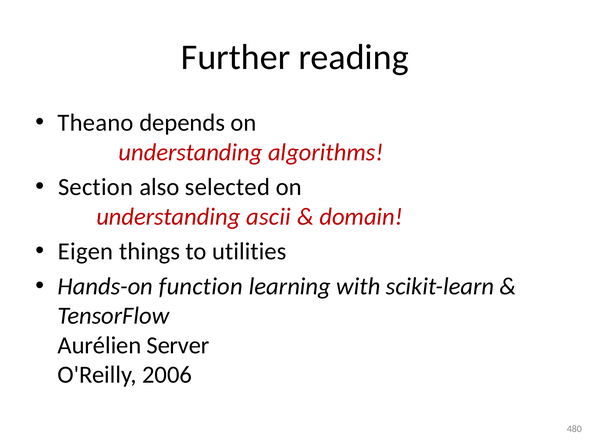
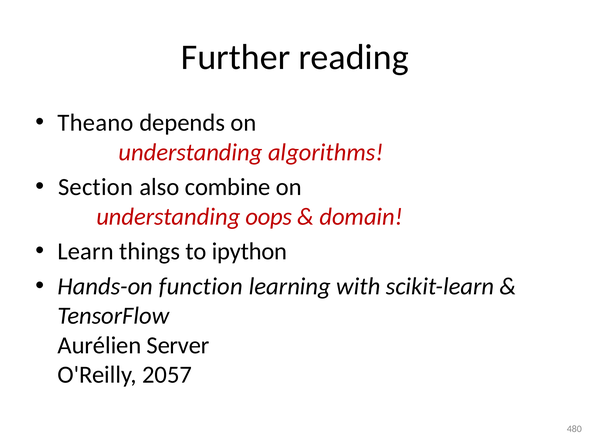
selected: selected -> combine
ascii: ascii -> oops
Eigen: Eigen -> Learn
utilities: utilities -> ipython
2006: 2006 -> 2057
